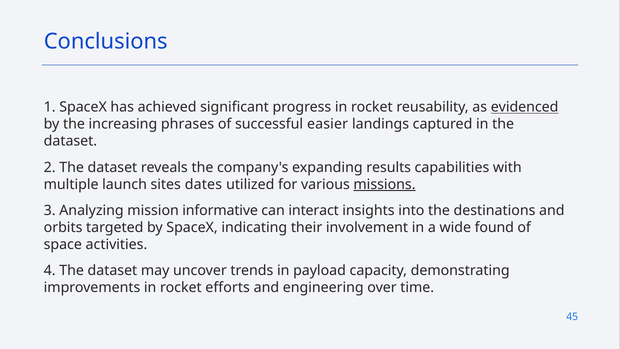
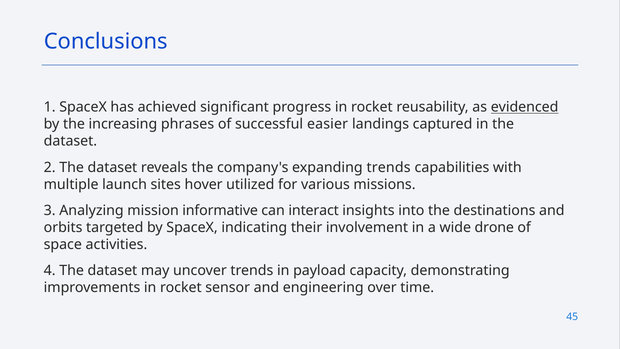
expanding results: results -> trends
dates: dates -> hover
missions underline: present -> none
found: found -> drone
efforts: efforts -> sensor
